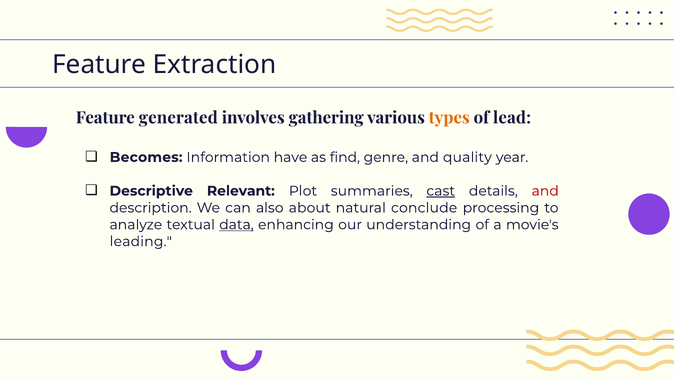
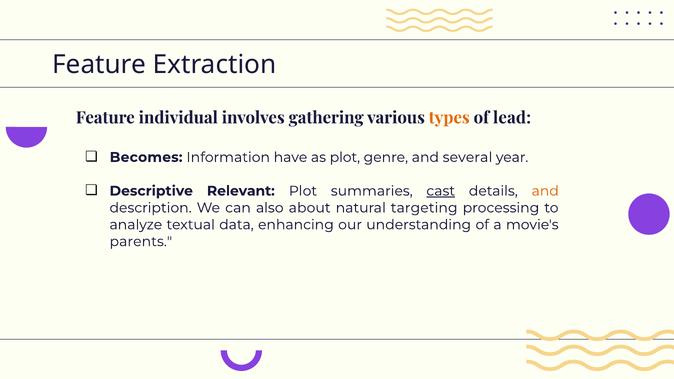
generated: generated -> individual
as find: find -> plot
quality: quality -> several
and at (545, 191) colour: red -> orange
conclude: conclude -> targeting
data underline: present -> none
leading: leading -> parents
